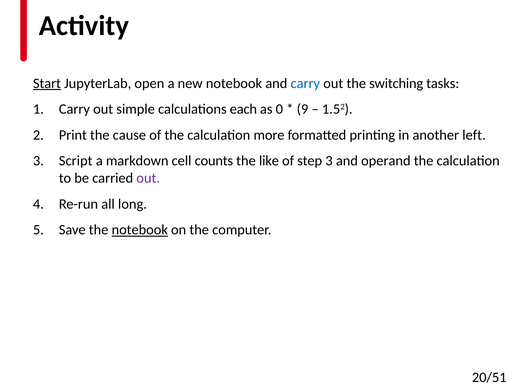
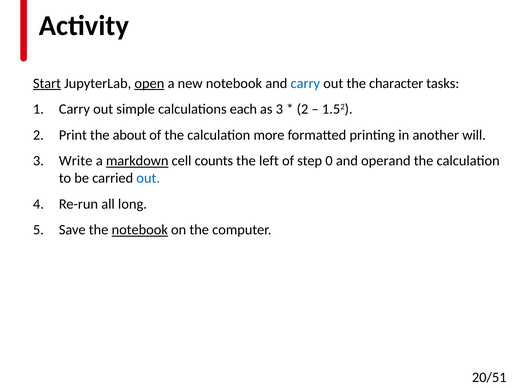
open underline: none -> present
switching: switching -> character
as 0: 0 -> 3
9 at (302, 109): 9 -> 2
cause: cause -> about
left: left -> will
Script: Script -> Write
markdown underline: none -> present
like: like -> left
step 3: 3 -> 0
out at (148, 178) colour: purple -> blue
